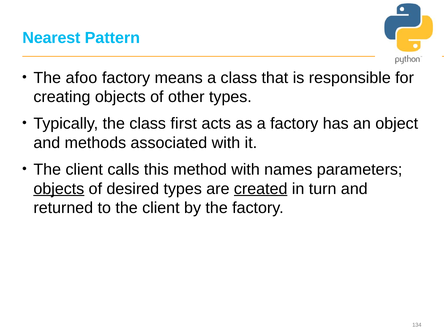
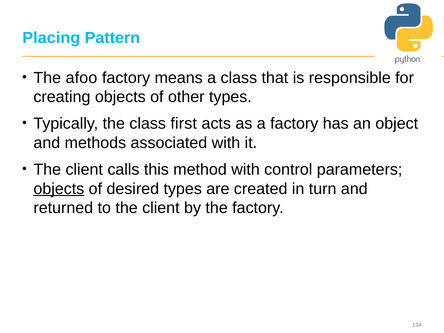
Nearest: Nearest -> Placing
names: names -> control
created underline: present -> none
